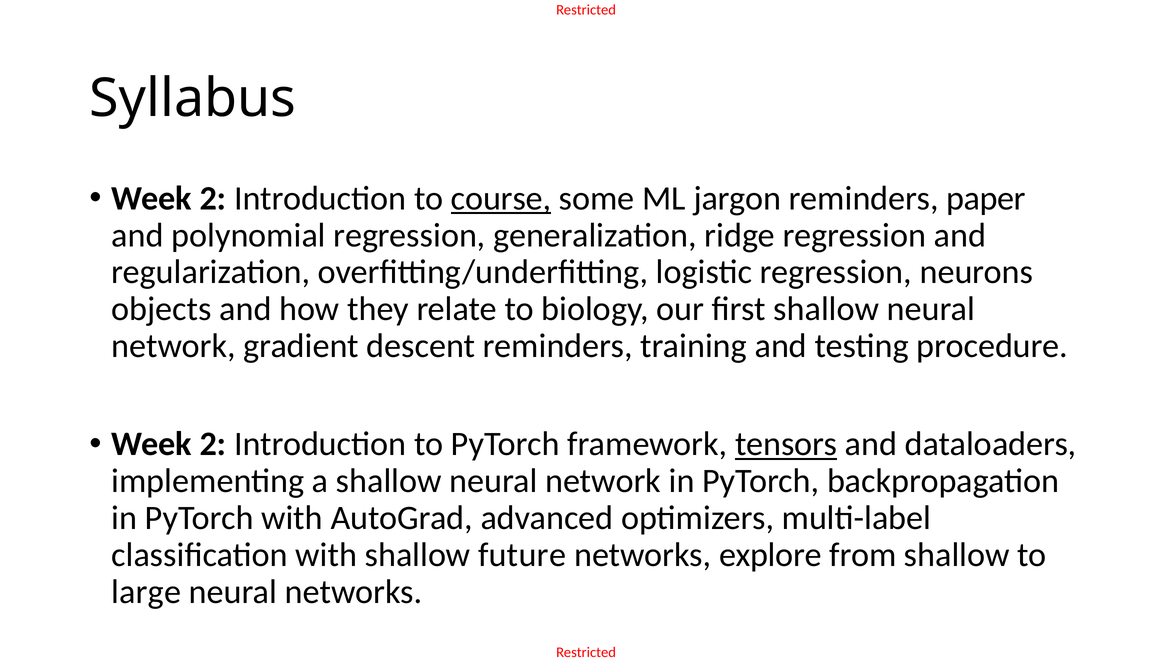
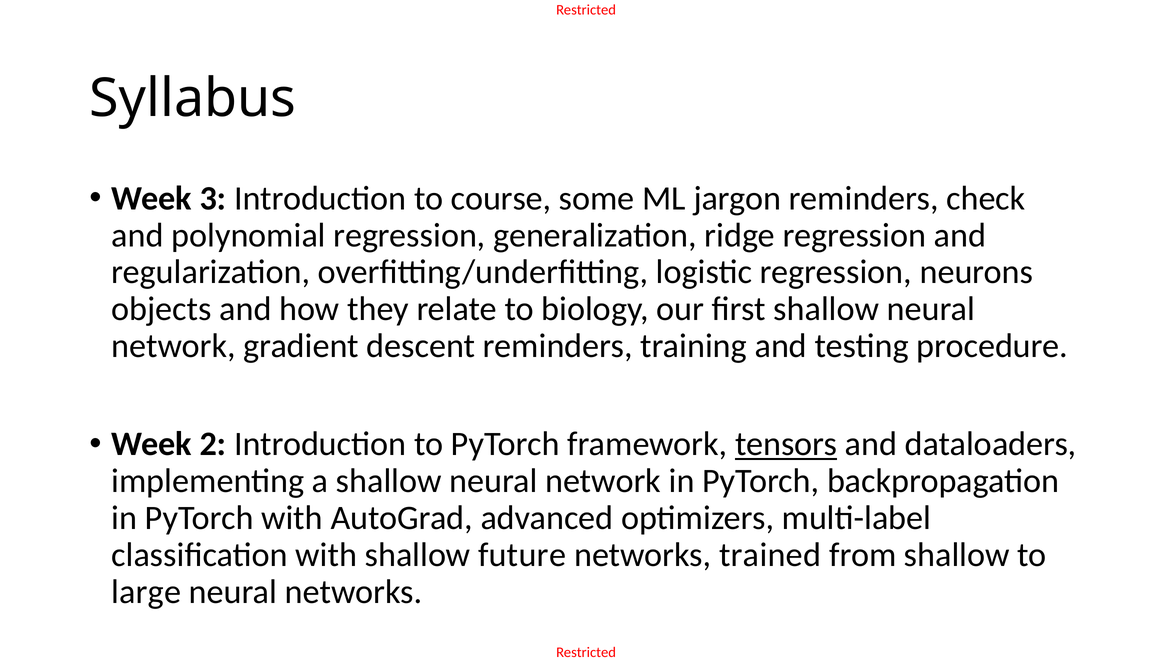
2 at (213, 198): 2 -> 3
course underline: present -> none
paper: paper -> check
explore: explore -> trained
